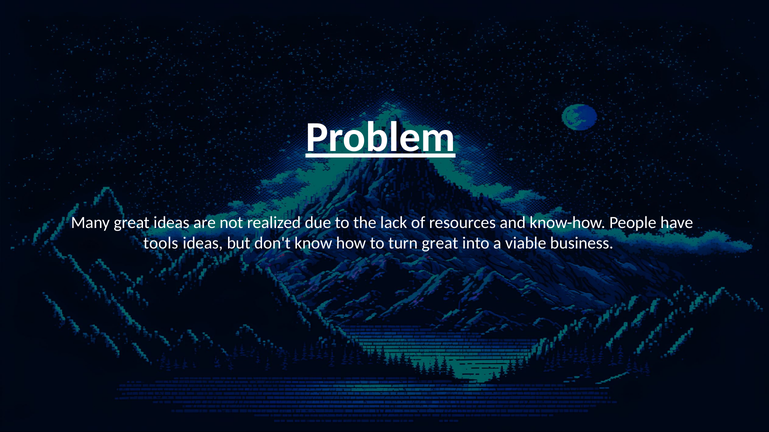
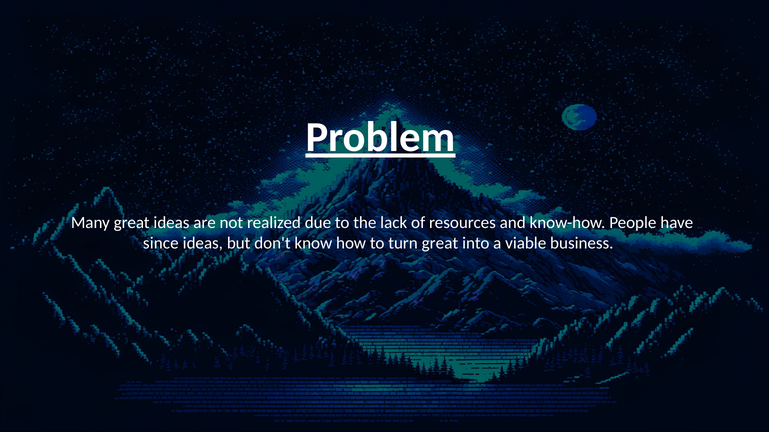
tools: tools -> since
